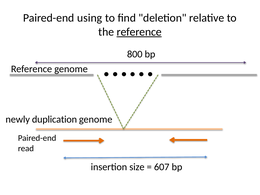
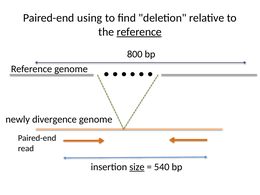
duplication: duplication -> divergence
size underline: none -> present
607: 607 -> 540
